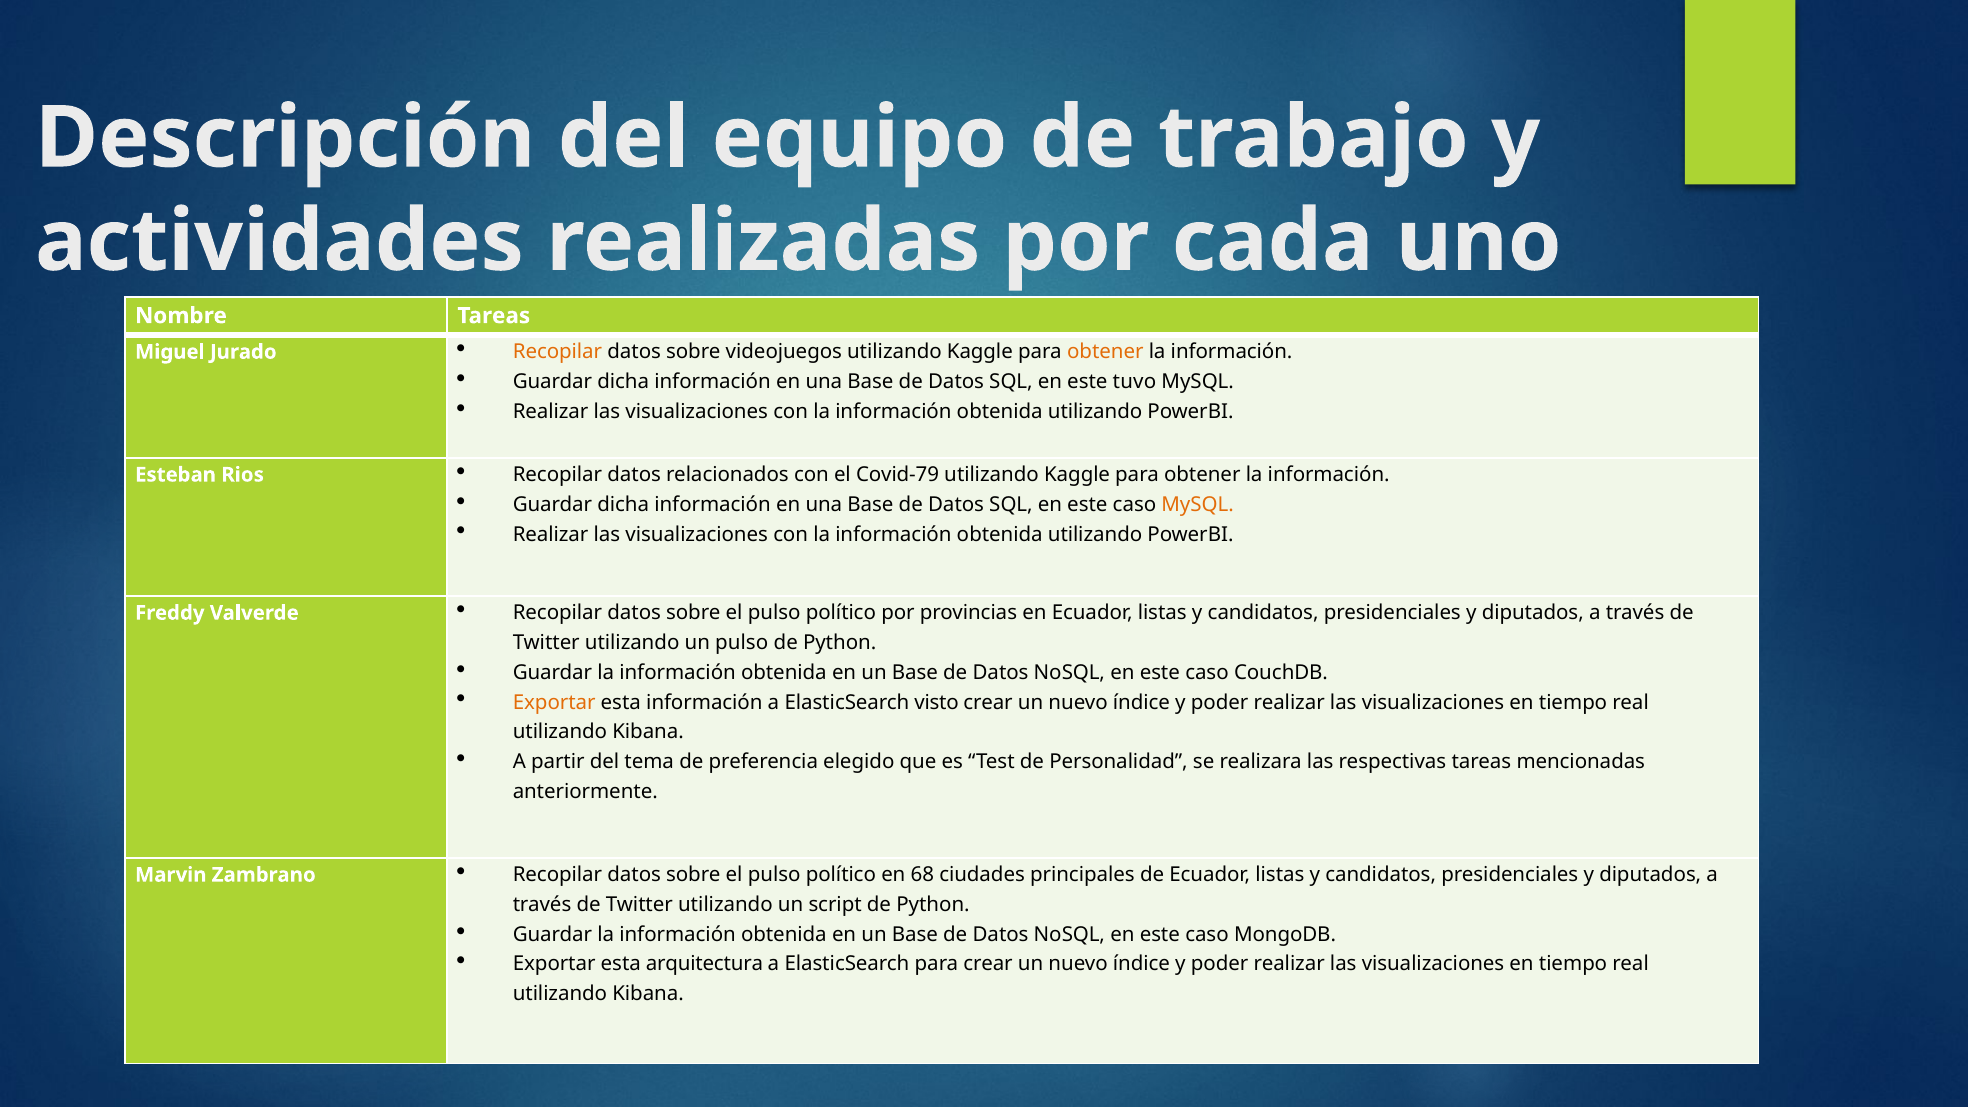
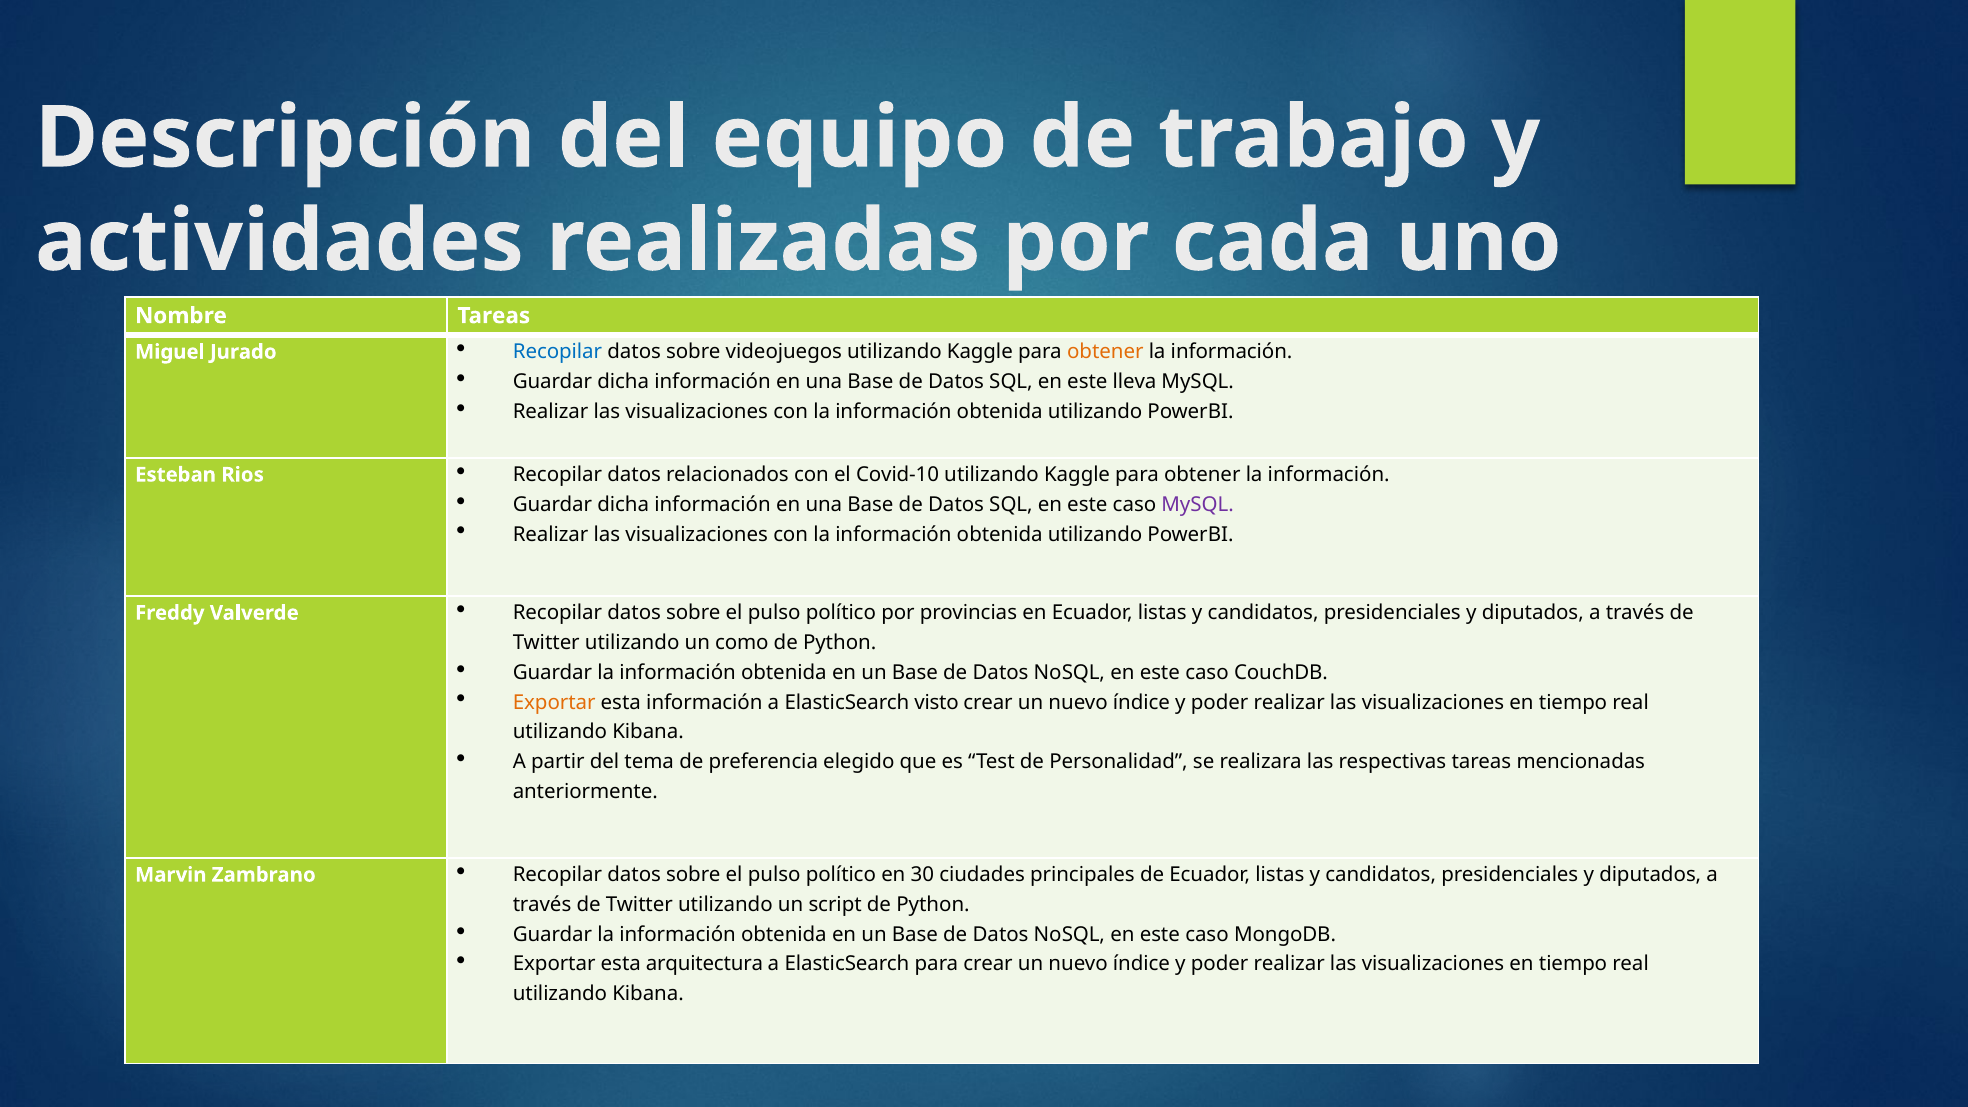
Recopilar at (557, 352) colour: orange -> blue
tuvo: tuvo -> lleva
Covid-79: Covid-79 -> Covid-10
MySQL at (1198, 505) colour: orange -> purple
un pulso: pulso -> como
68: 68 -> 30
